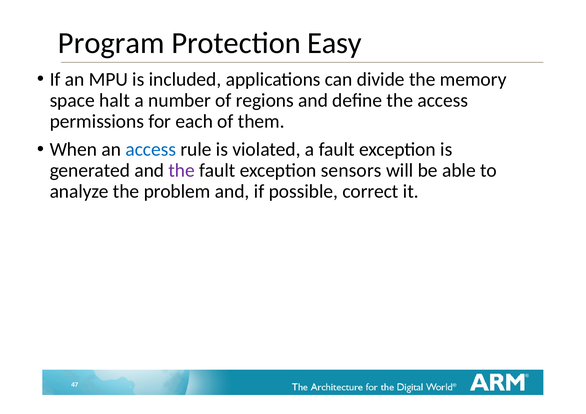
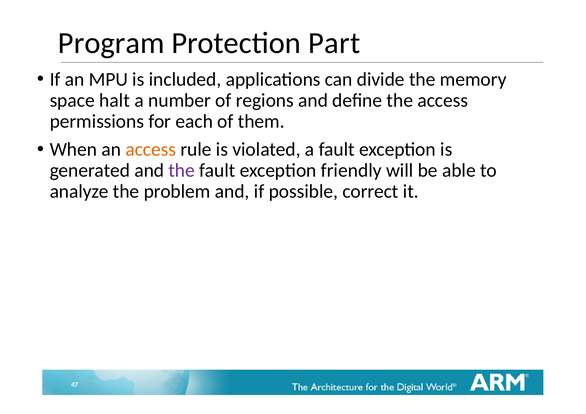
Easy: Easy -> Part
access at (151, 149) colour: blue -> orange
sensors: sensors -> friendly
